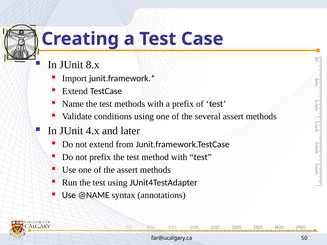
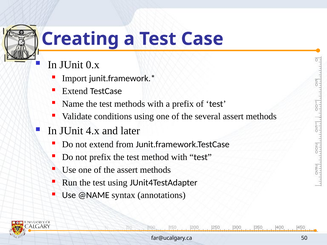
8.x: 8.x -> 0.x
